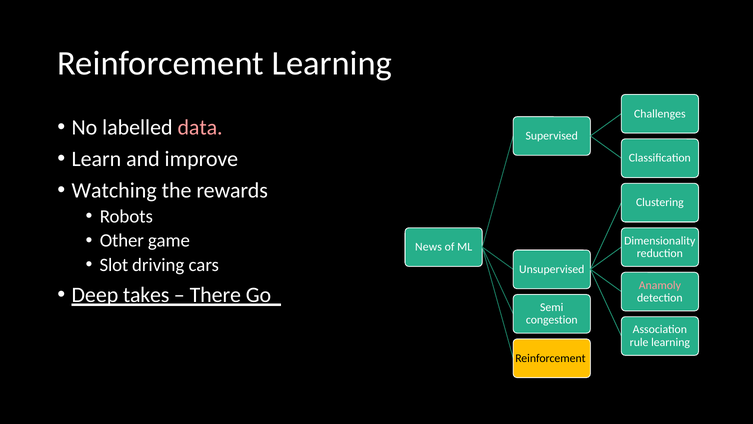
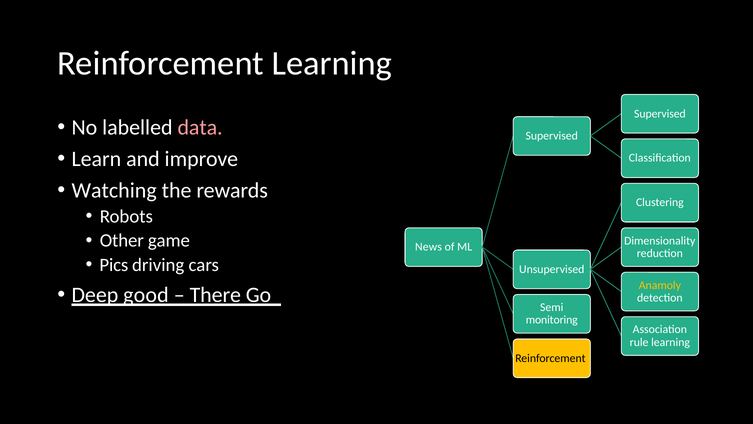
Challenges at (660, 114): Challenges -> Supervised
Slot: Slot -> Pics
Anamoly colour: pink -> yellow
takes: takes -> good
congestion: congestion -> monitoring
